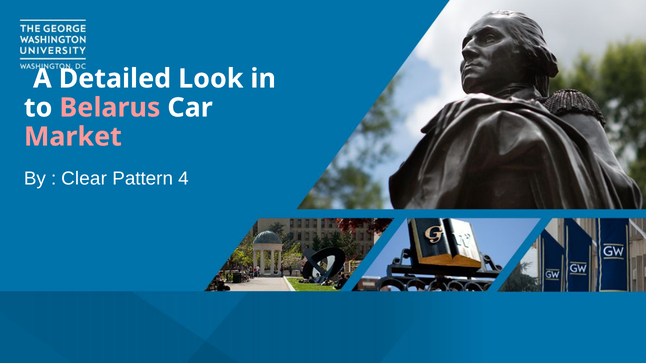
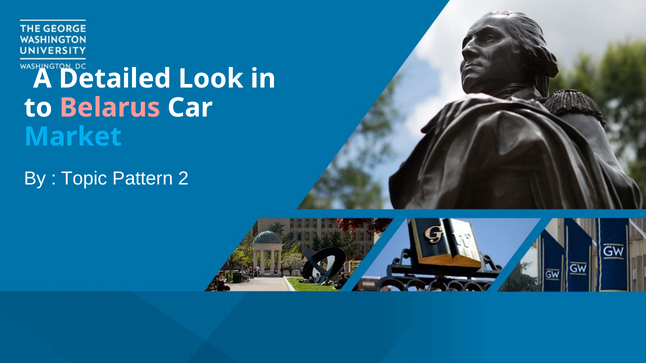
Market colour: pink -> light blue
Clear: Clear -> Topic
4: 4 -> 2
